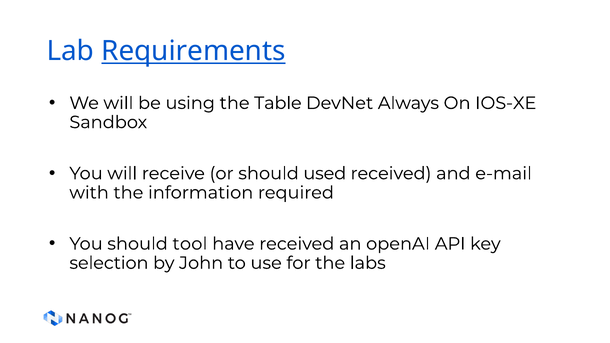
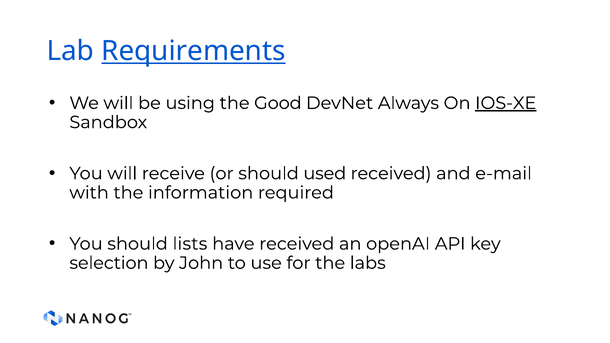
Table: Table -> Good
IOS-XE underline: none -> present
tool: tool -> lists
